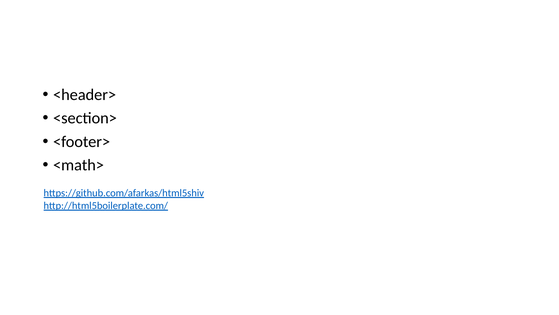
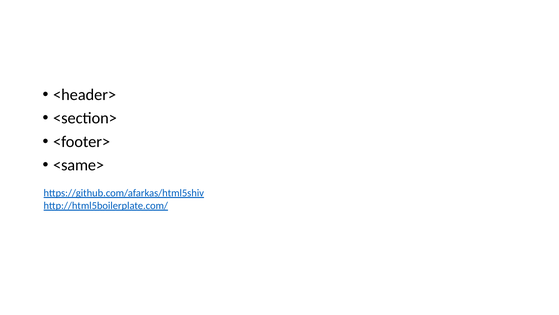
<math>: <math> -> <same>
